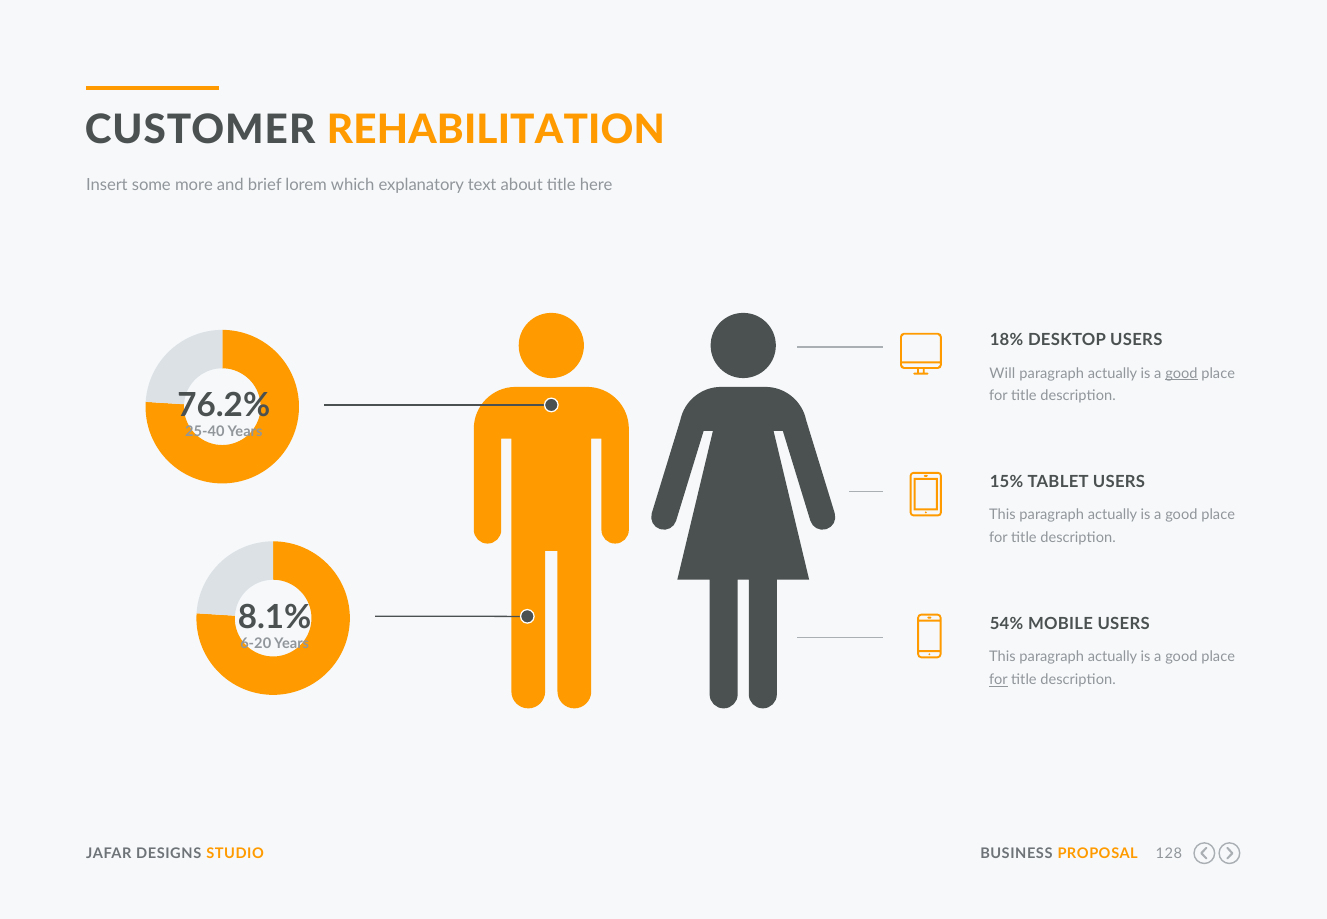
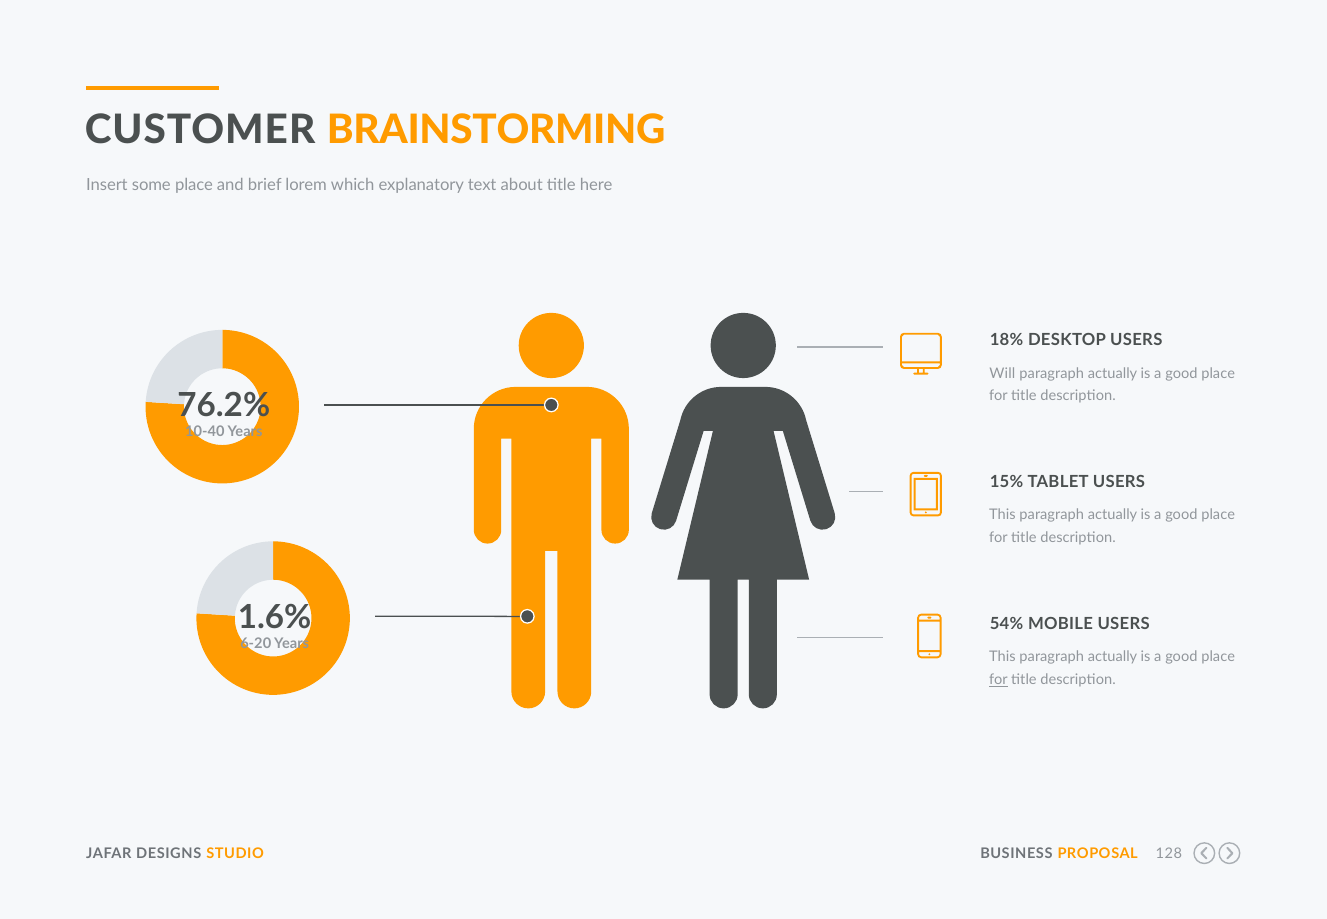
REHABILITATION: REHABILITATION -> BRAINSTORMING
some more: more -> place
good at (1181, 373) underline: present -> none
25-40: 25-40 -> 10-40
8.1%: 8.1% -> 1.6%
